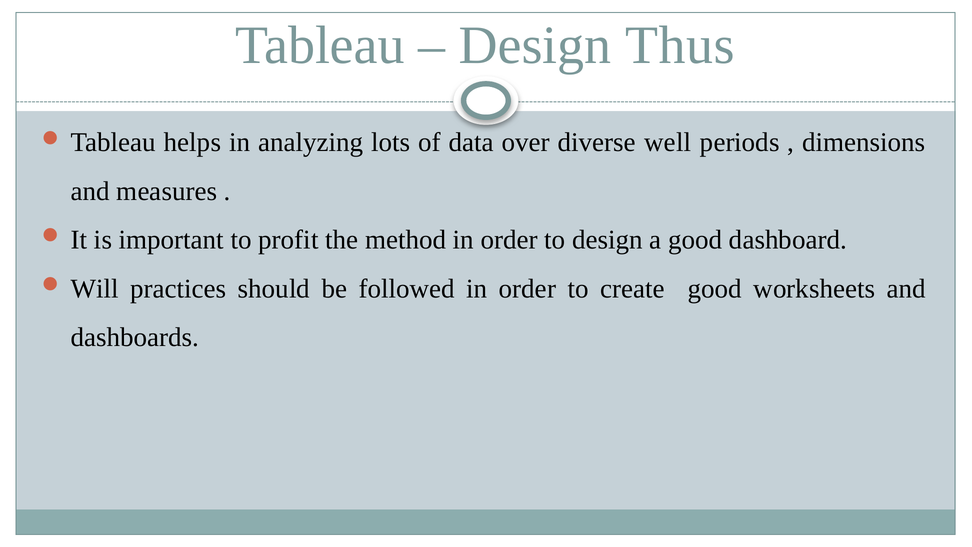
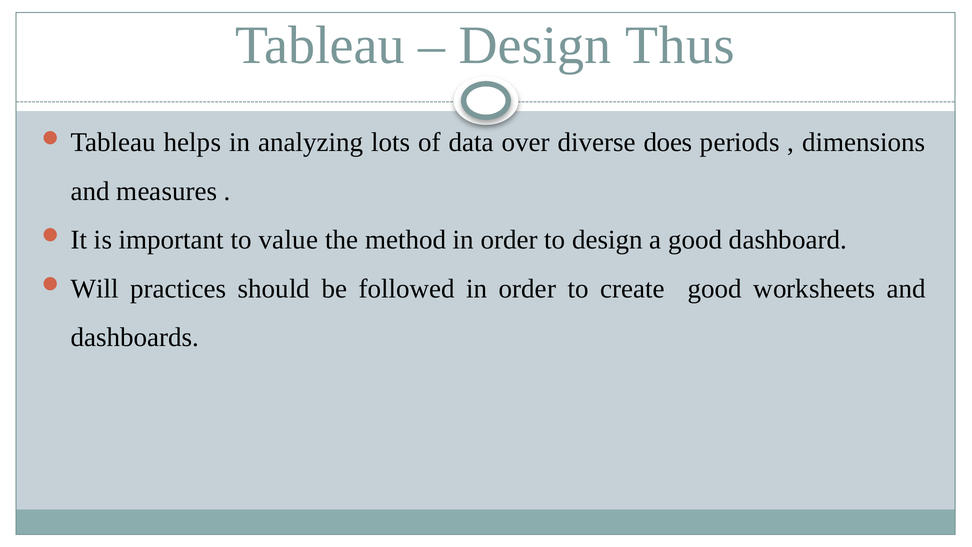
well: well -> does
profit: profit -> value
